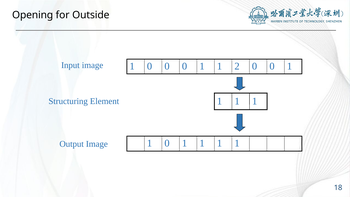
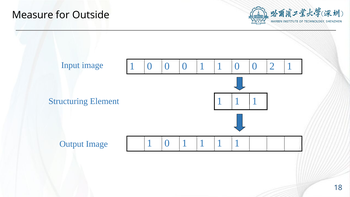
Opening: Opening -> Measure
1 1 2: 2 -> 0
0 at (272, 66): 0 -> 2
